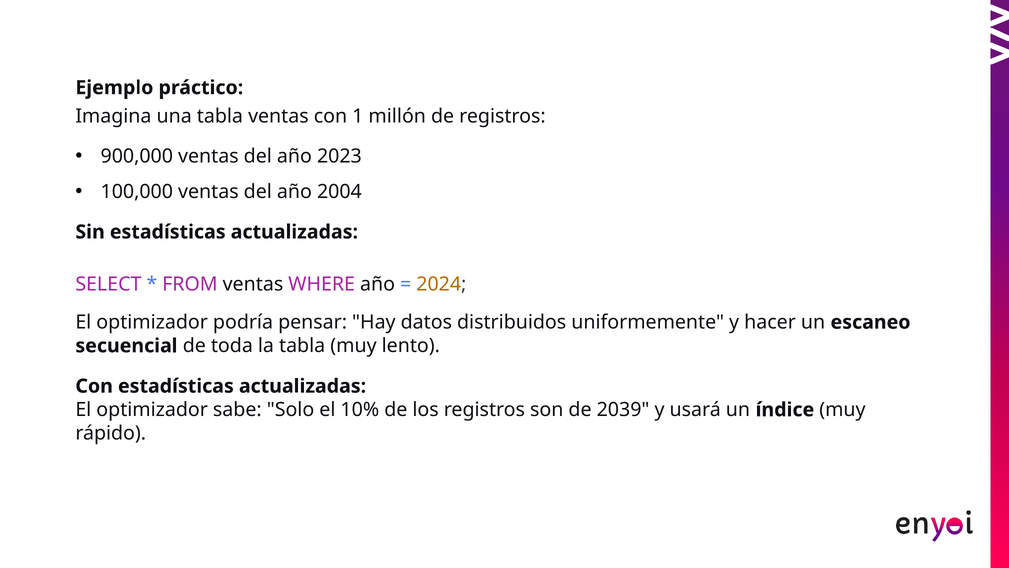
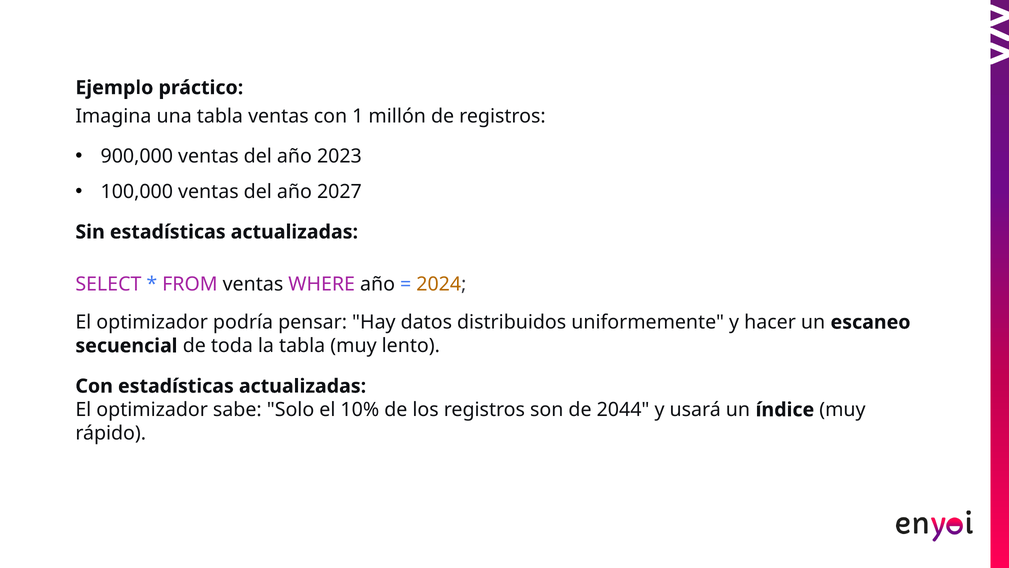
2004: 2004 -> 2027
2039: 2039 -> 2044
